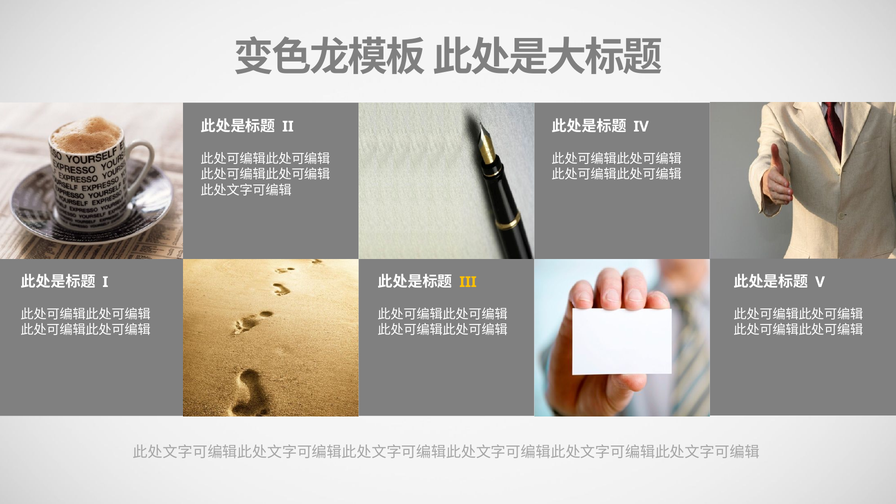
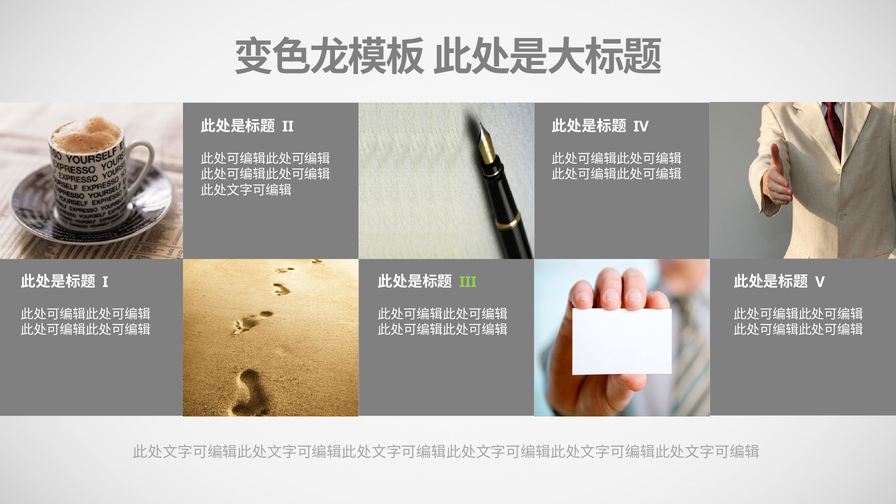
III colour: yellow -> light green
